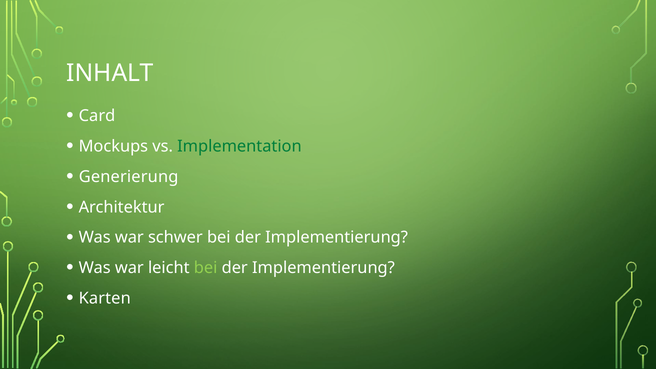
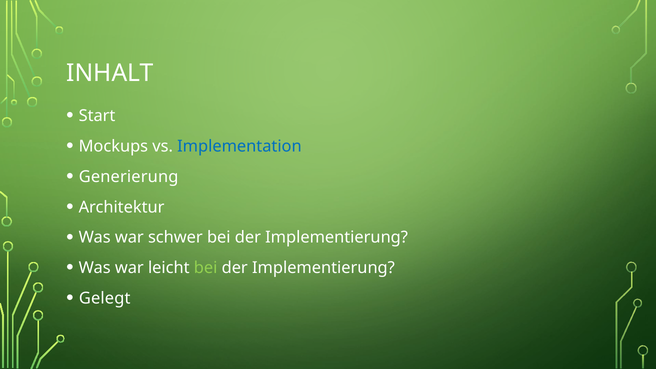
Card: Card -> Start
Implementation colour: green -> blue
Karten: Karten -> Gelegt
